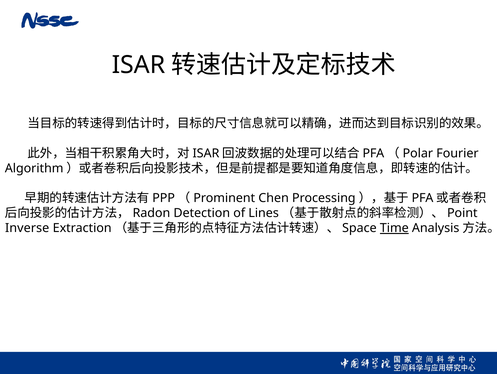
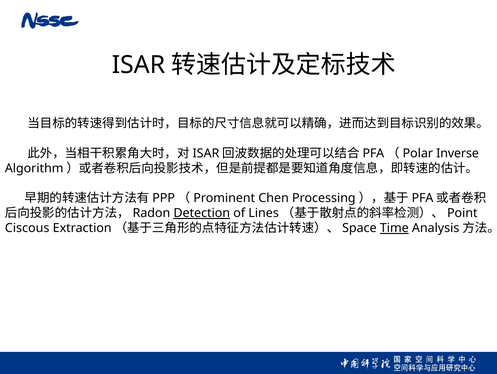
Fourier: Fourier -> Inverse
Detection underline: none -> present
Inverse: Inverse -> Ciscous
